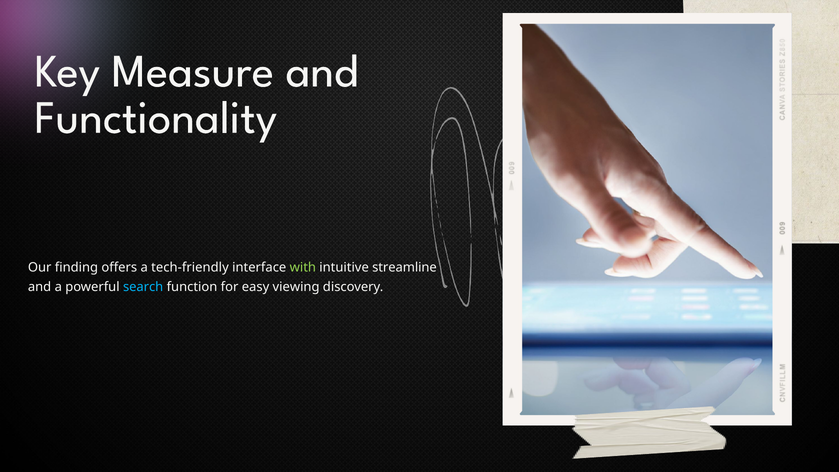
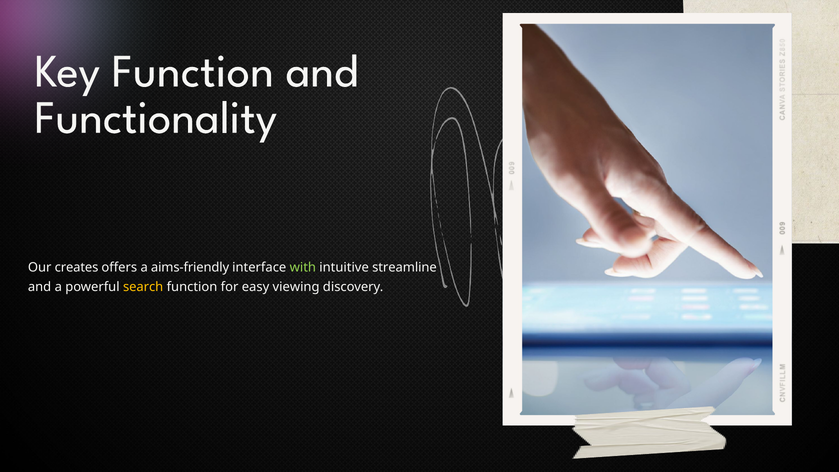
Key Measure: Measure -> Function
finding: finding -> creates
tech-friendly: tech-friendly -> aims-friendly
search colour: light blue -> yellow
